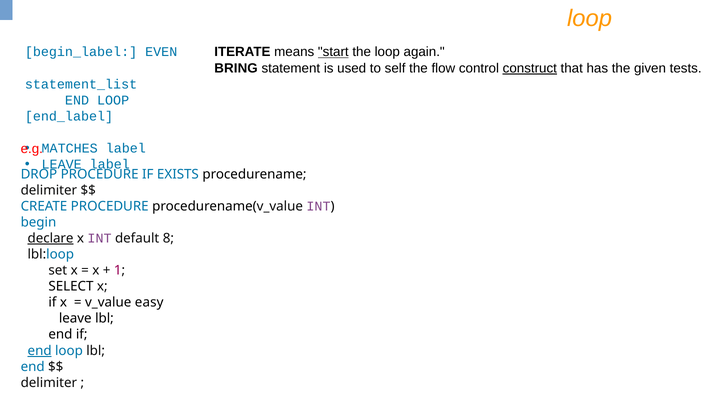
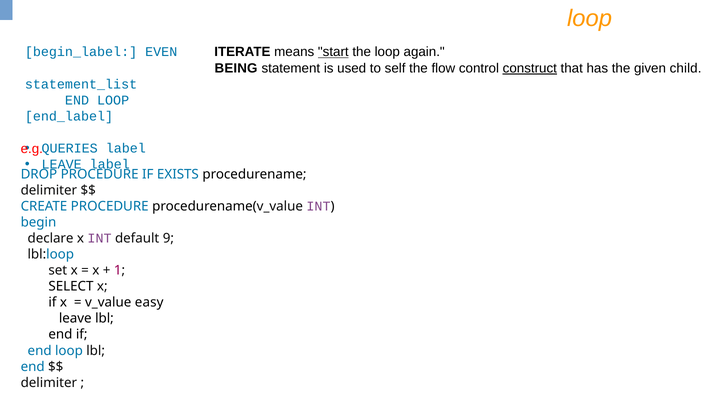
BRING: BRING -> BEING
tests: tests -> child
MATCHES: MATCHES -> QUERIES
declare underline: present -> none
8: 8 -> 9
end at (40, 351) underline: present -> none
